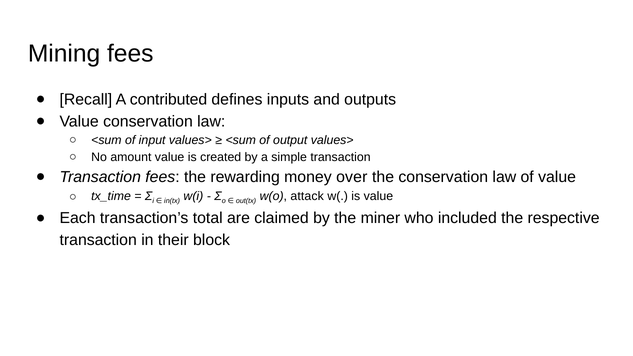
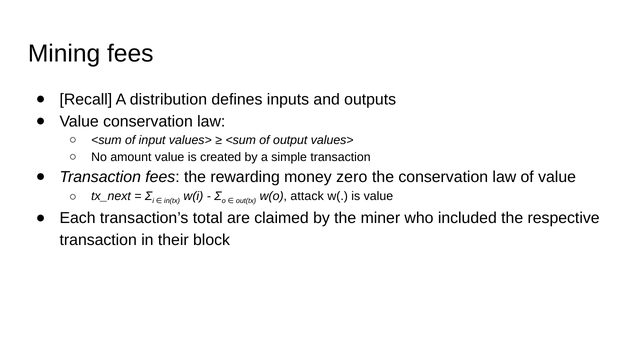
contributed: contributed -> distribution
over: over -> zero
tx_time: tx_time -> tx_next
